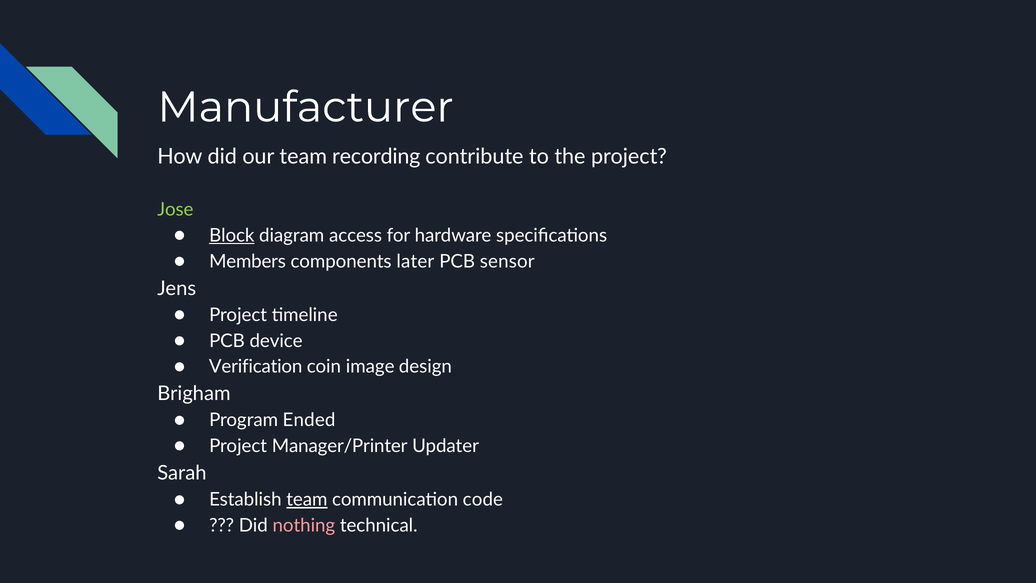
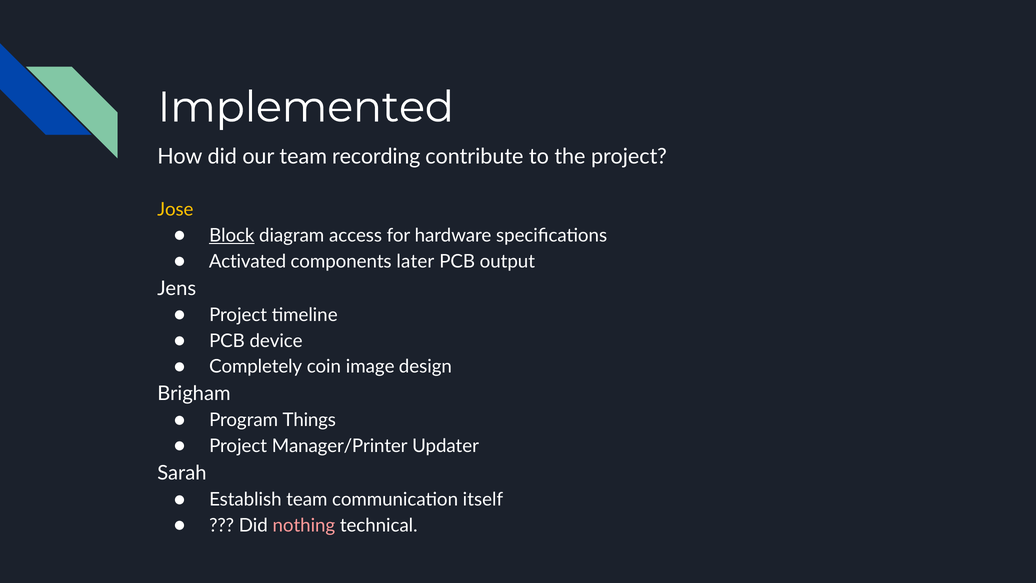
Manufacturer: Manufacturer -> Implemented
Jose colour: light green -> yellow
Members: Members -> Activated
sensor: sensor -> output
Verification: Verification -> Completely
Ended: Ended -> Things
team at (307, 500) underline: present -> none
code: code -> itself
